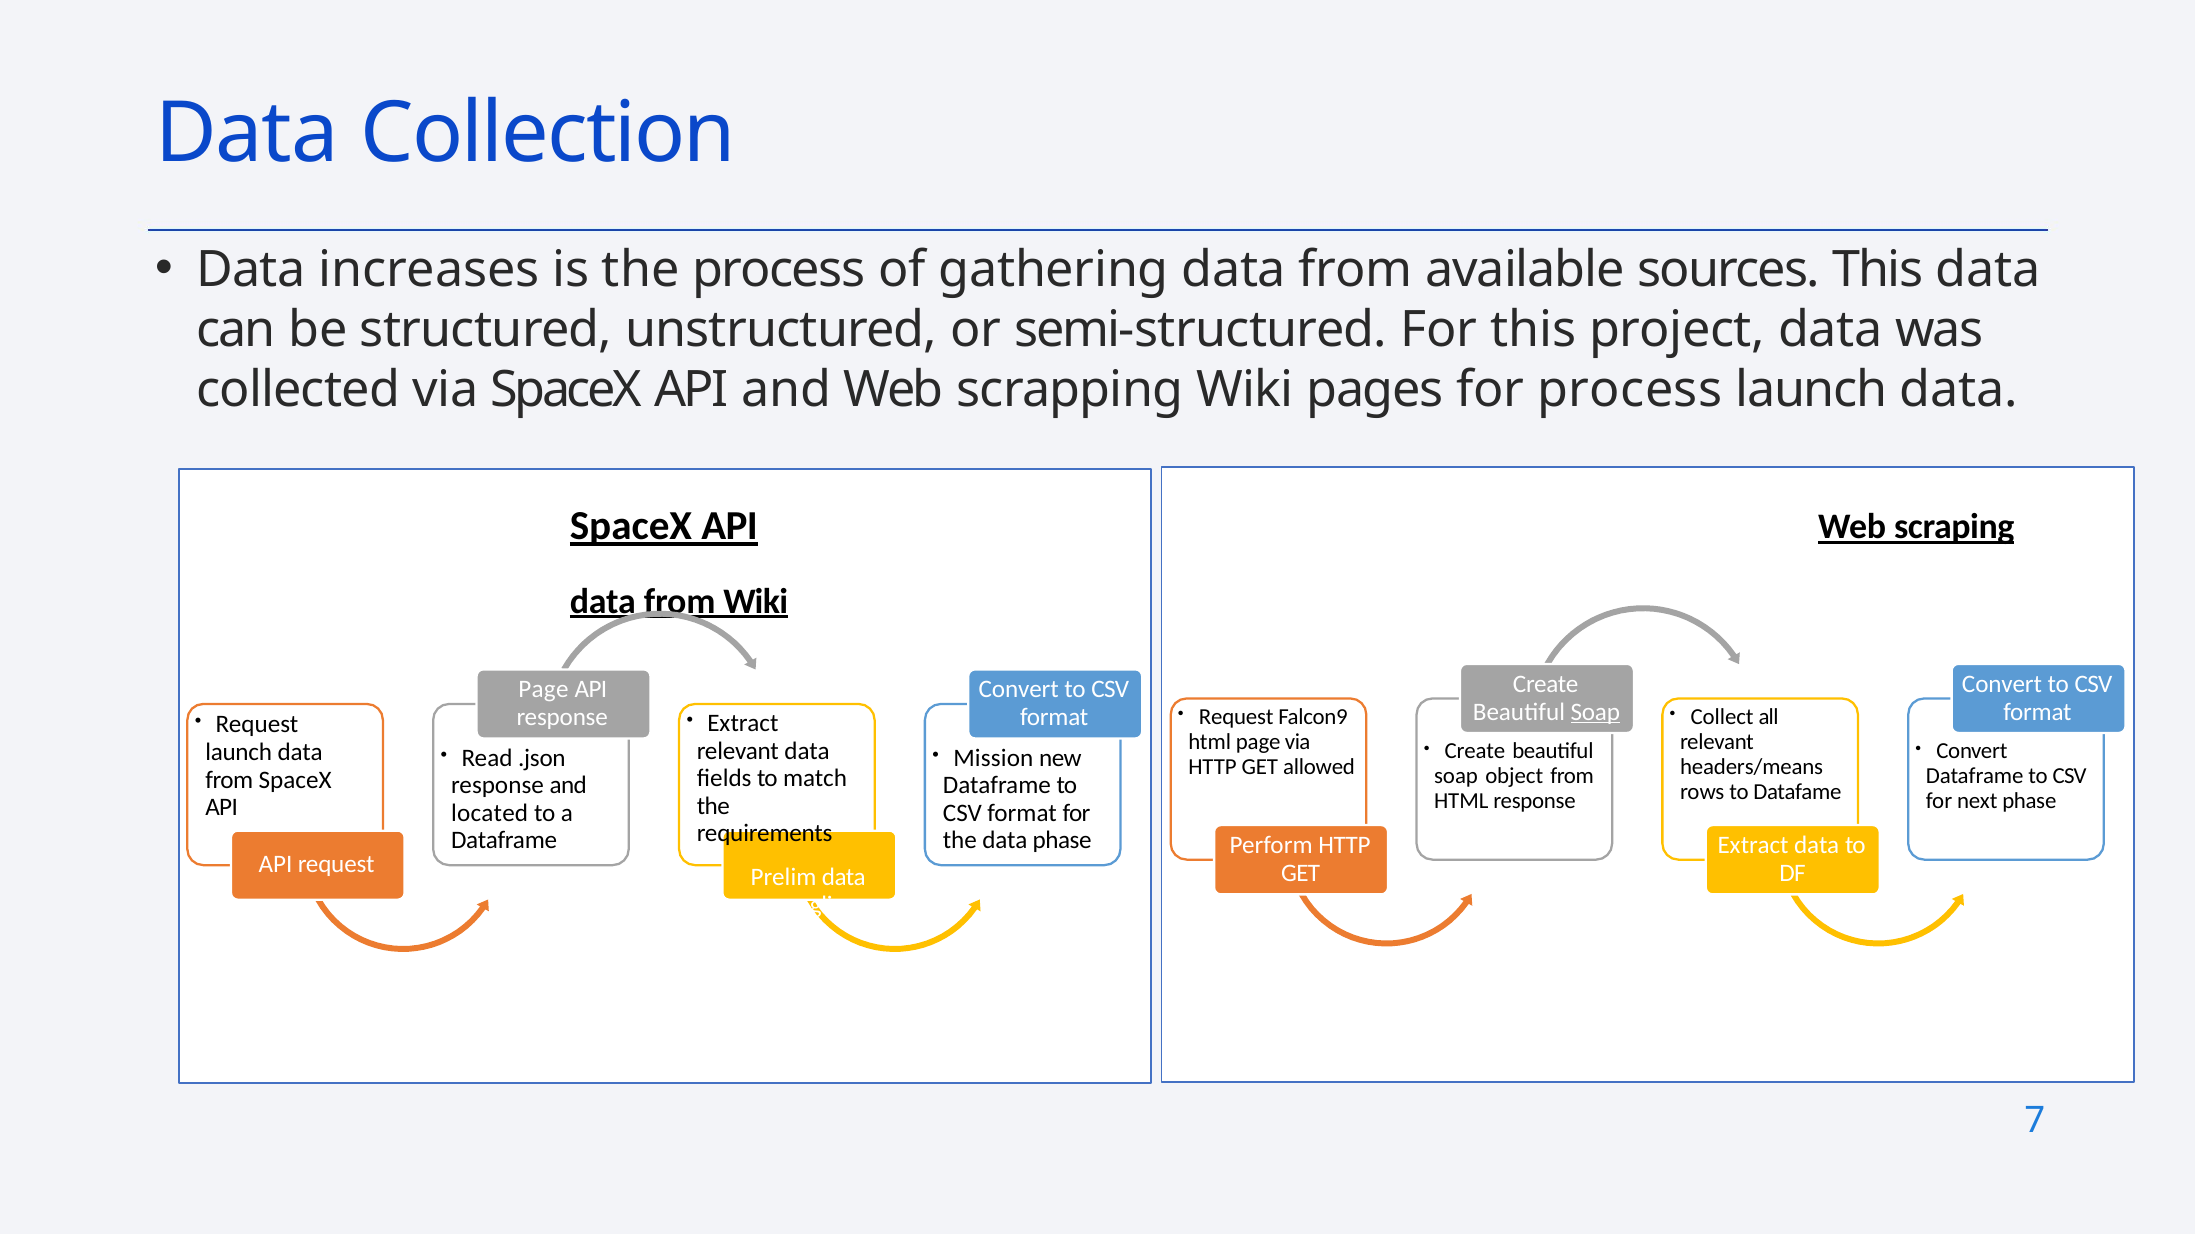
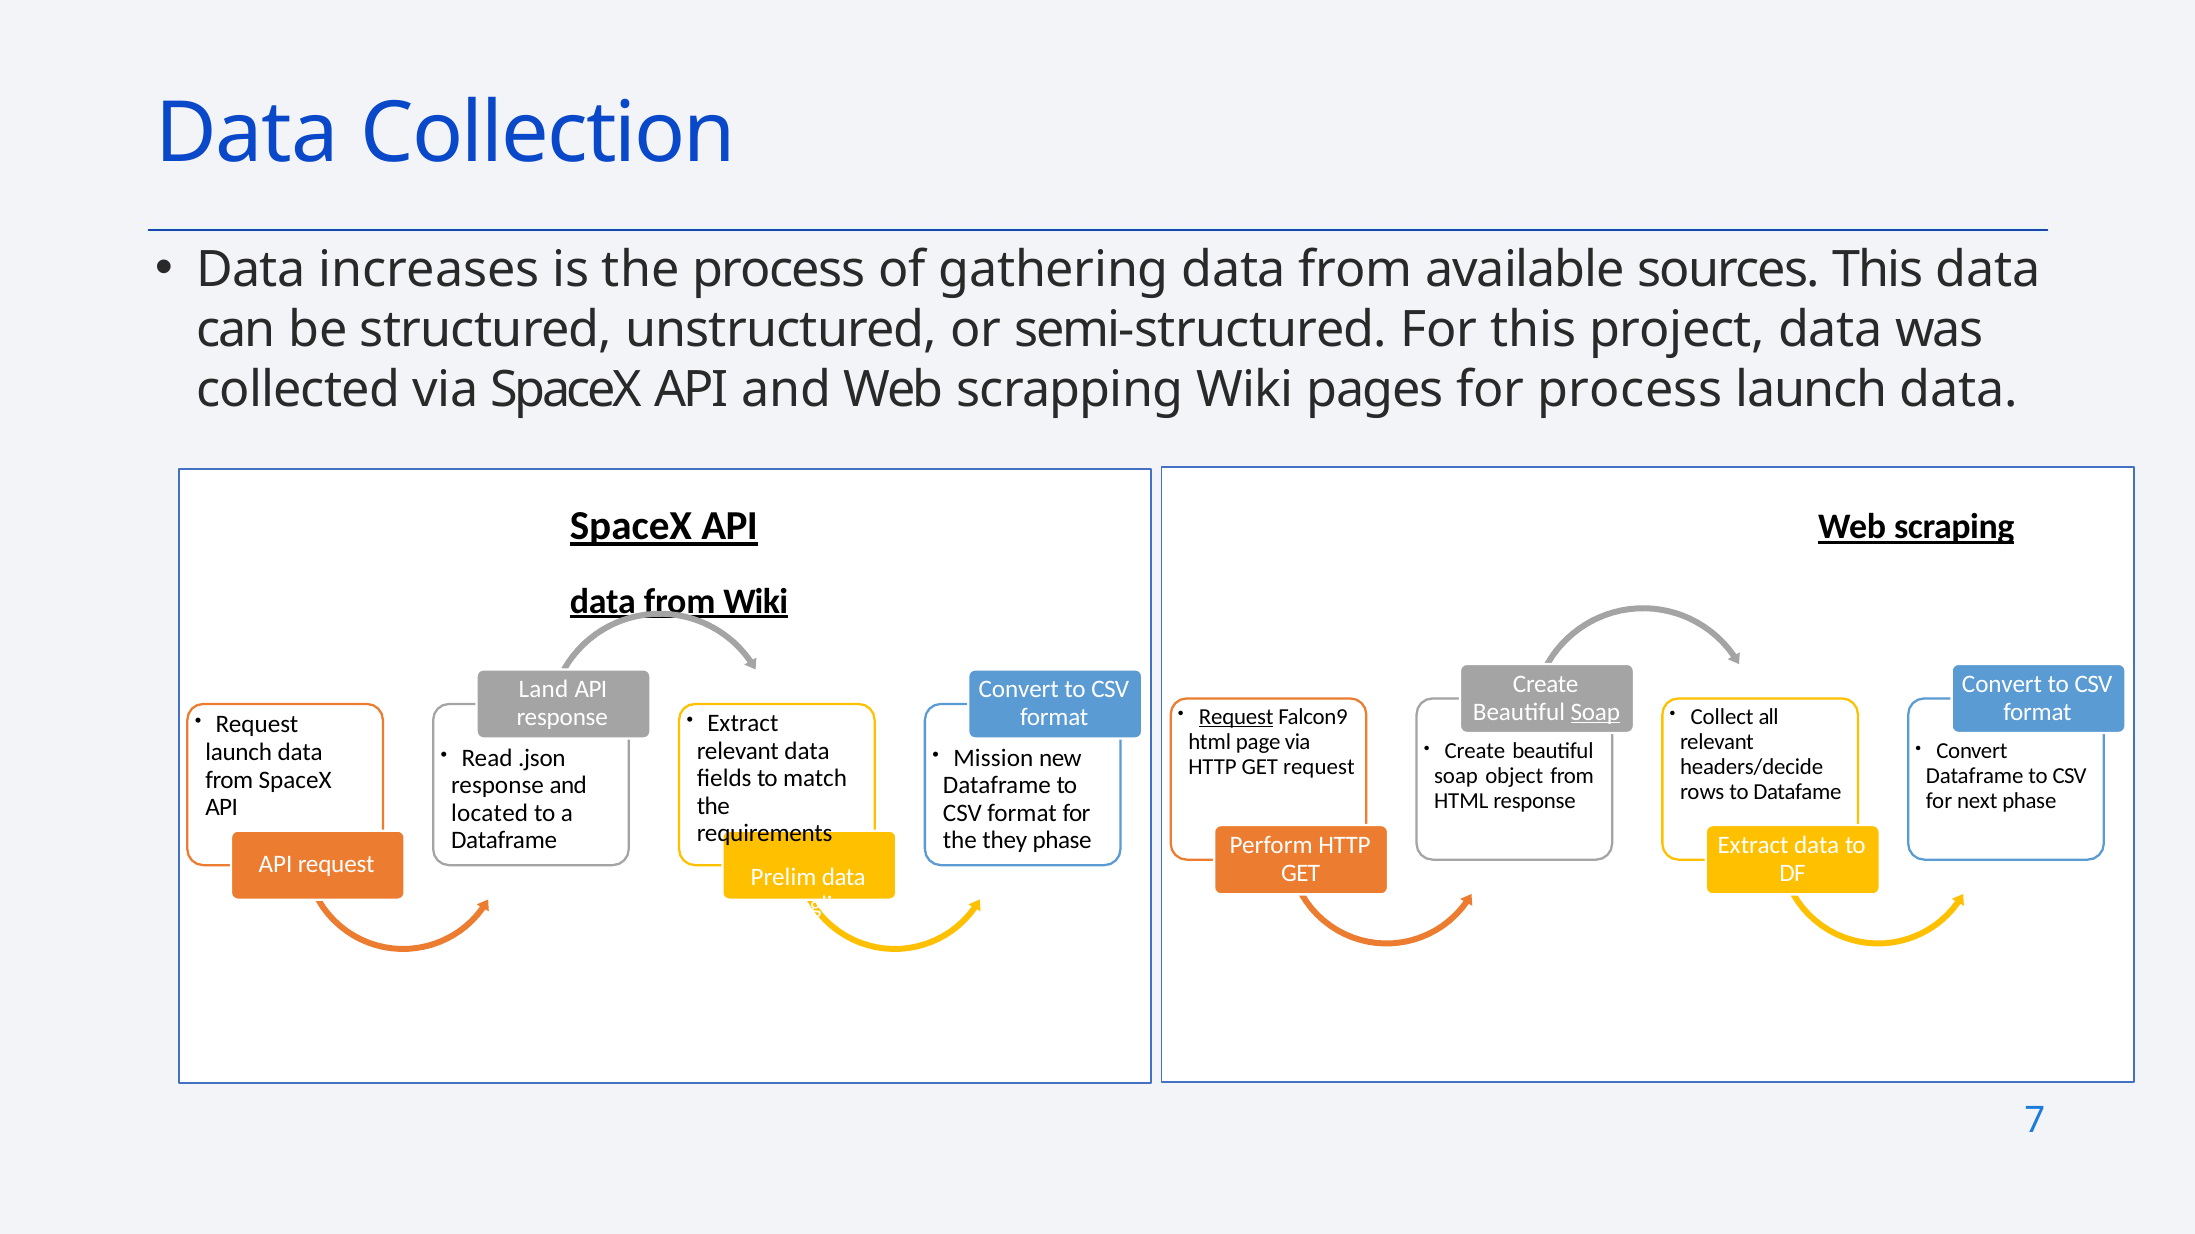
Page at (543, 690): Page -> Land
Request at (1236, 717) underline: none -> present
GET allowed: allowed -> request
headers/means: headers/means -> headers/decide
the data: data -> they
